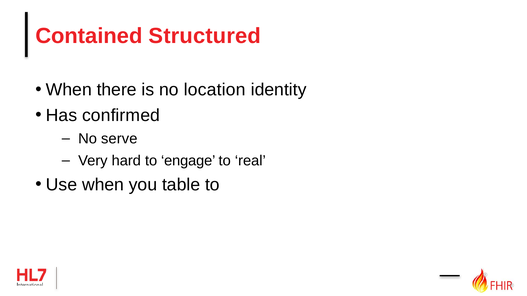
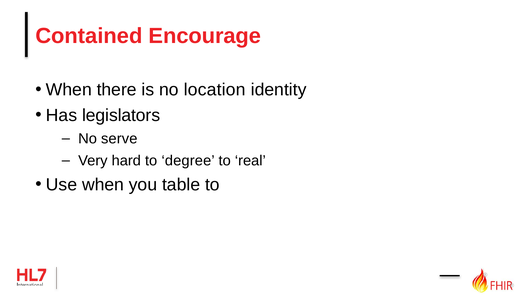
Structured: Structured -> Encourage
confirmed: confirmed -> legislators
engage: engage -> degree
